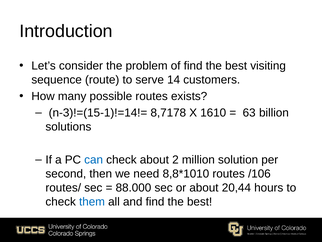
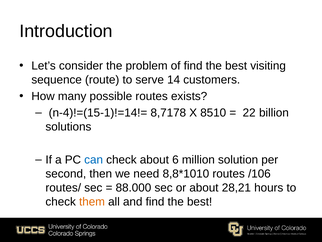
n-3)!=(15-1)!=14!=: n-3)!=(15-1)!=14!= -> n-4)!=(15-1)!=14!=
1610: 1610 -> 8510
63: 63 -> 22
2: 2 -> 6
20,44: 20,44 -> 28,21
them colour: blue -> orange
